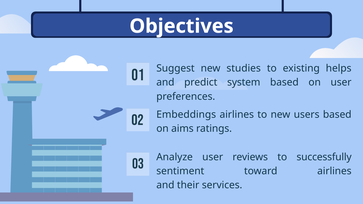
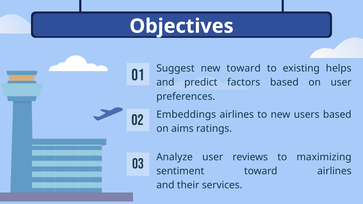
new studies: studies -> toward
system: system -> factors
successfully: successfully -> maximizing
